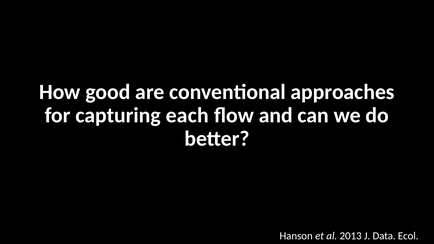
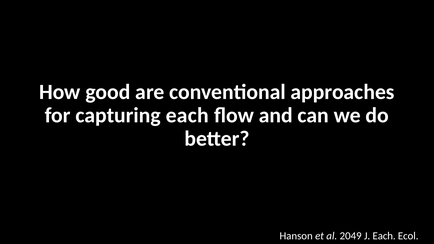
2013: 2013 -> 2049
J Data: Data -> Each
